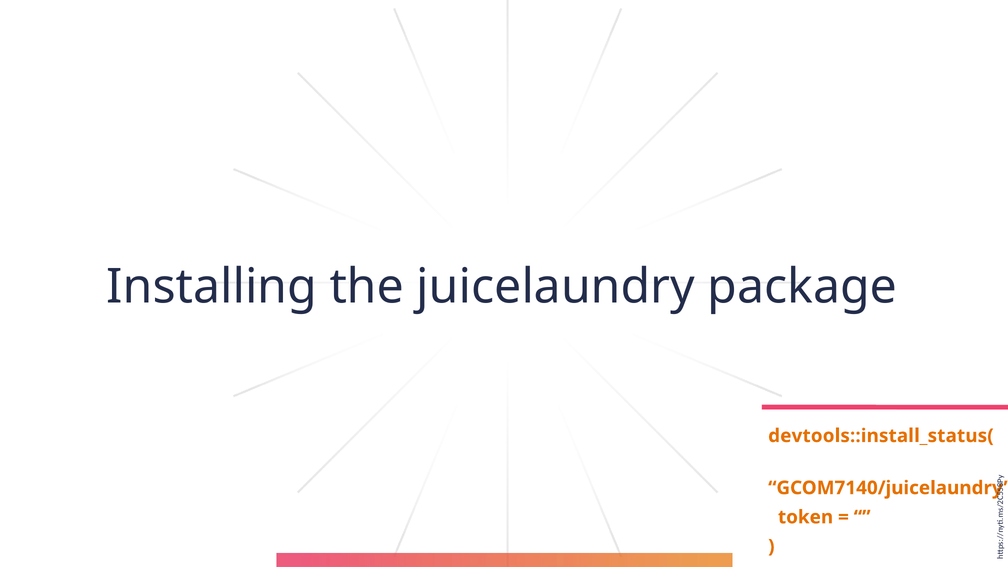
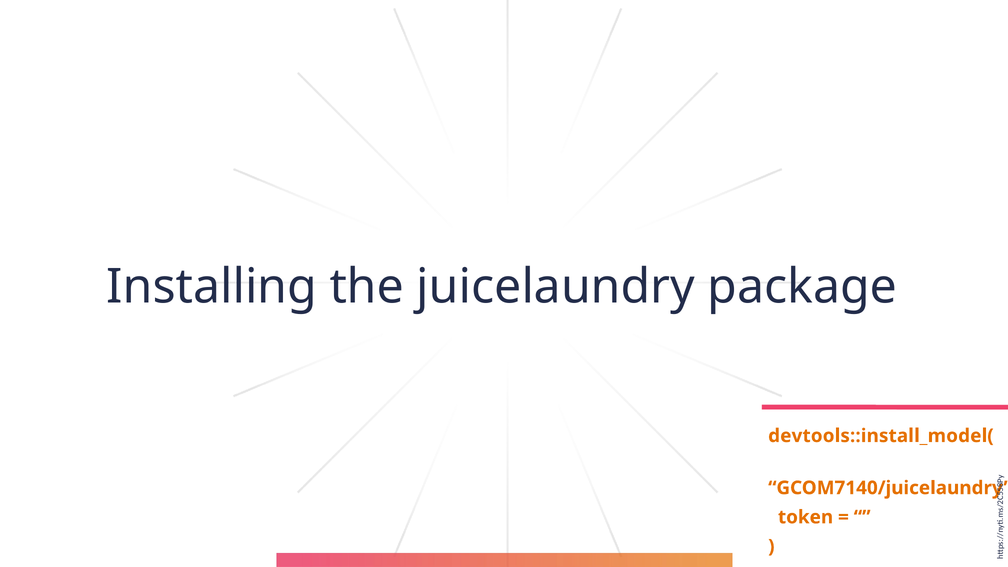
devtools::install_status(: devtools::install_status( -> devtools::install_model(
